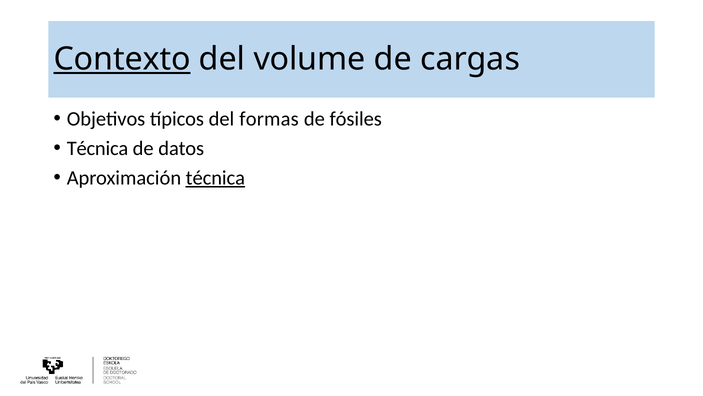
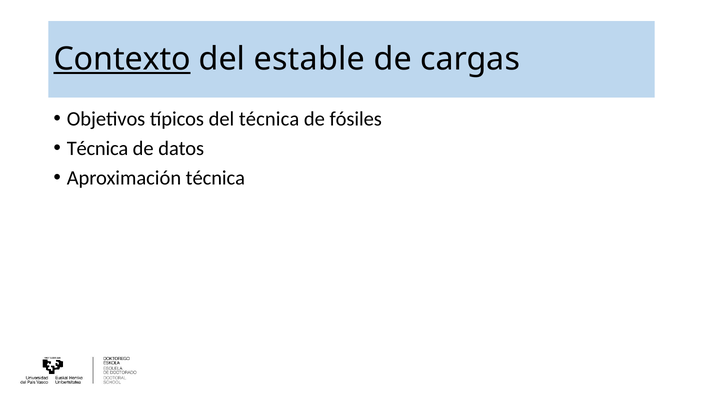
volume: volume -> estable
del formas: formas -> técnica
técnica at (215, 178) underline: present -> none
